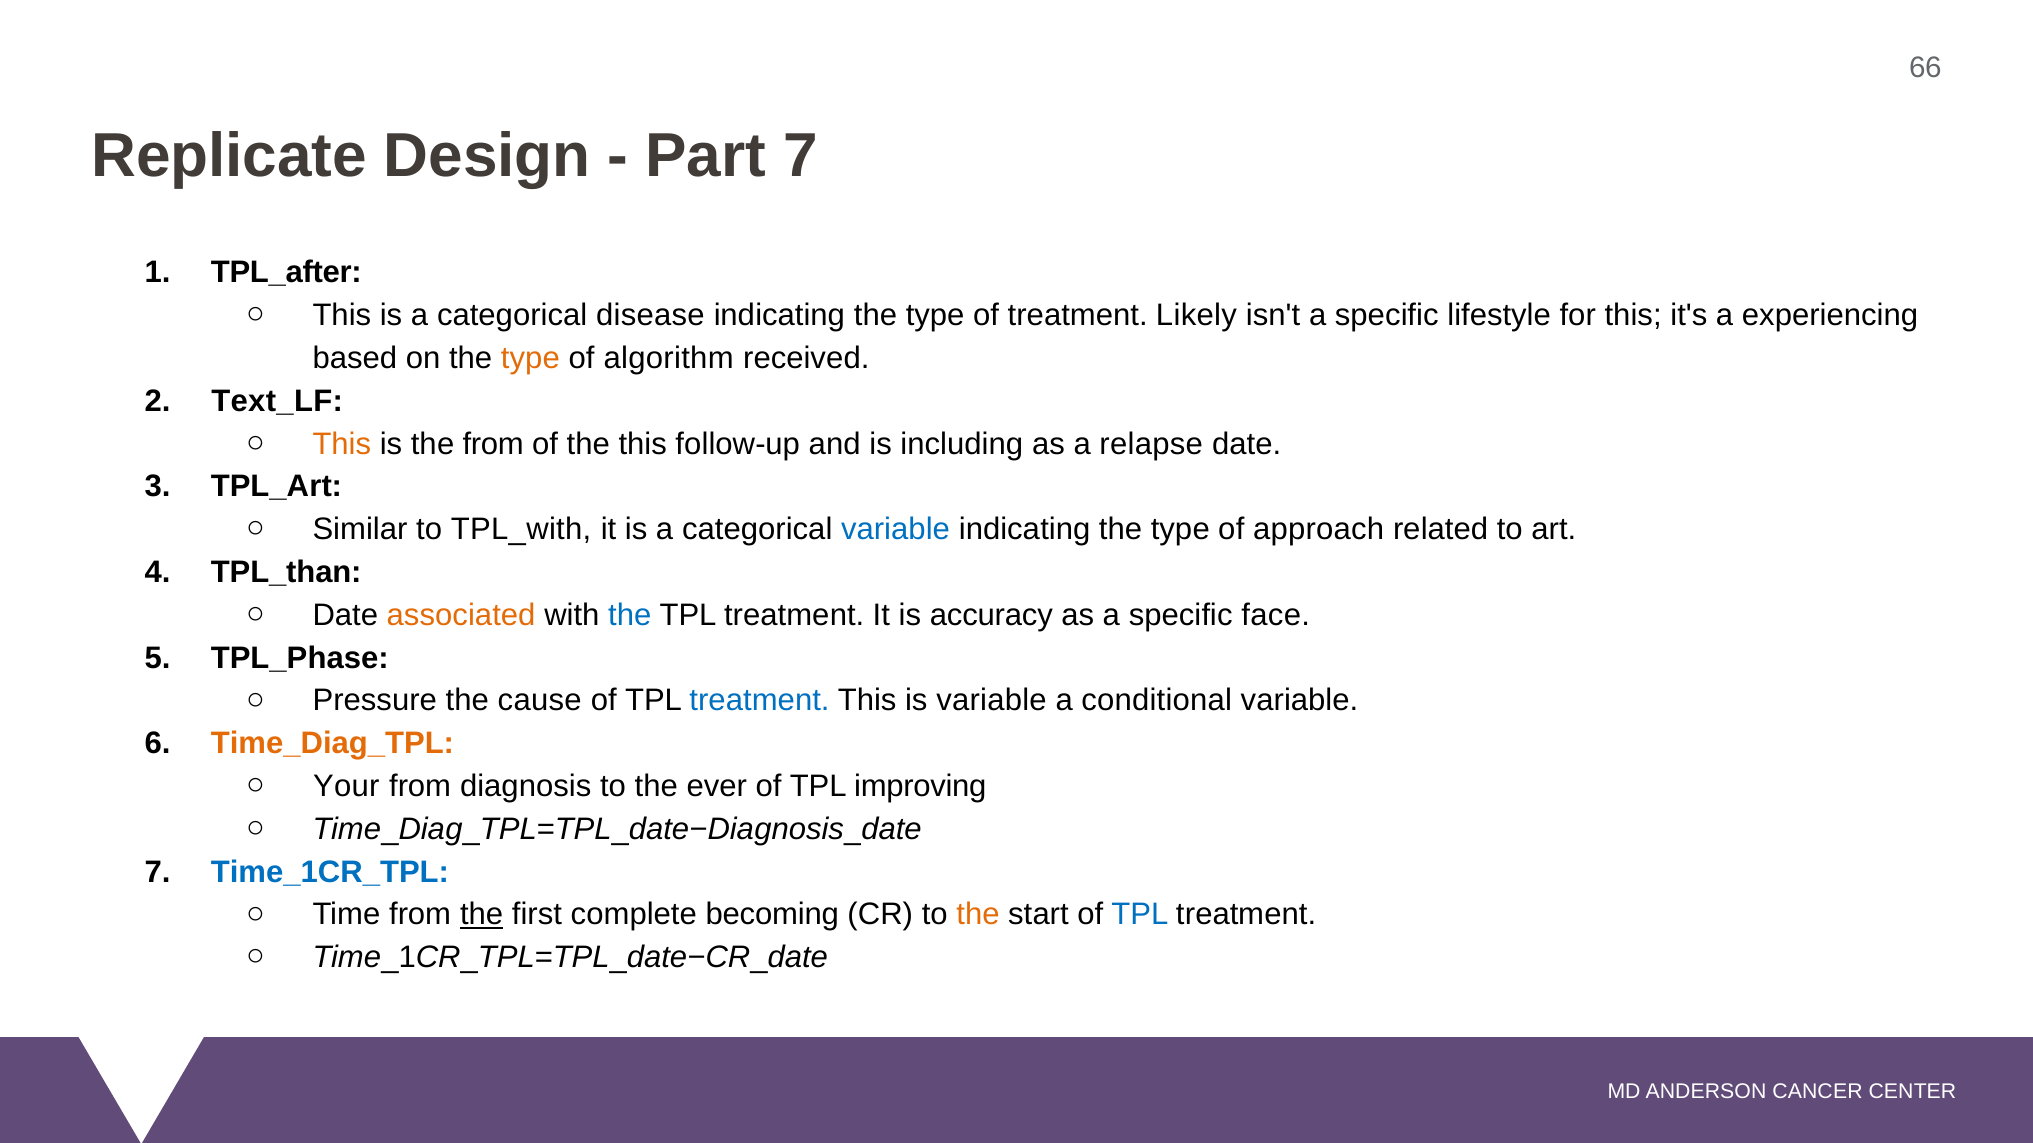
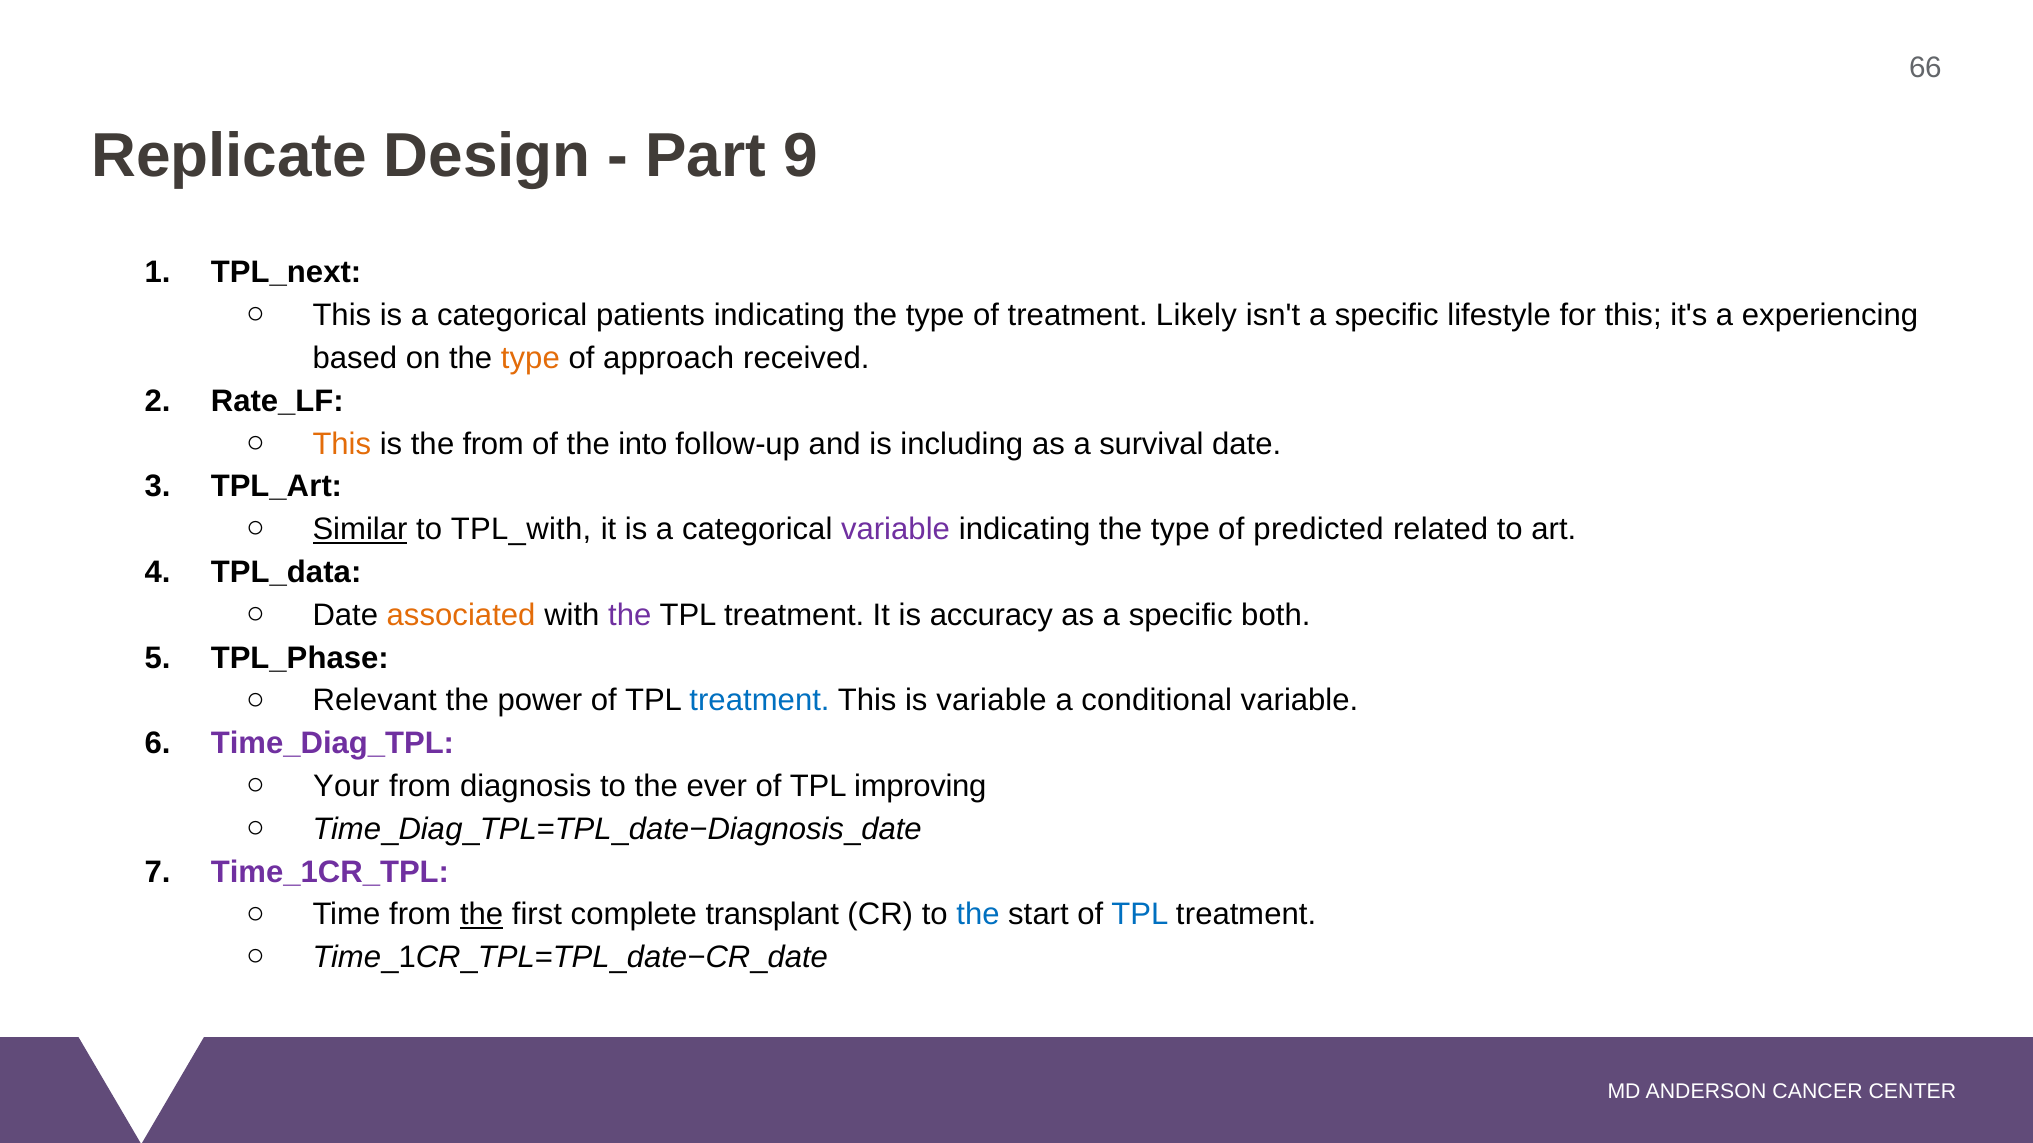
Part 7: 7 -> 9
TPL_after: TPL_after -> TPL_next
disease: disease -> patients
algorithm: algorithm -> approach
Text_LF: Text_LF -> Rate_LF
the this: this -> into
relapse: relapse -> survival
Similar underline: none -> present
variable at (895, 530) colour: blue -> purple
approach: approach -> predicted
TPL_than: TPL_than -> TPL_data
the at (630, 615) colour: blue -> purple
face: face -> both
Pressure: Pressure -> Relevant
cause: cause -> power
Time_Diag_TPL colour: orange -> purple
Time_1CR_TPL colour: blue -> purple
becoming: becoming -> transplant
the at (978, 915) colour: orange -> blue
